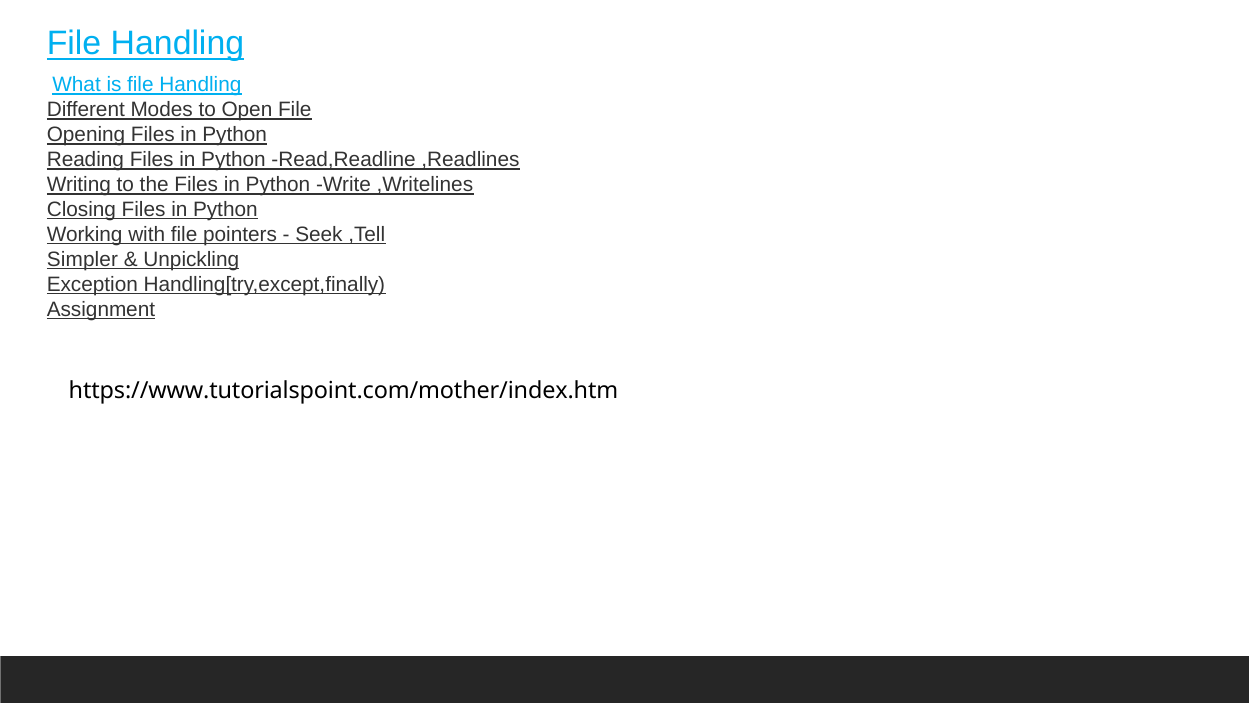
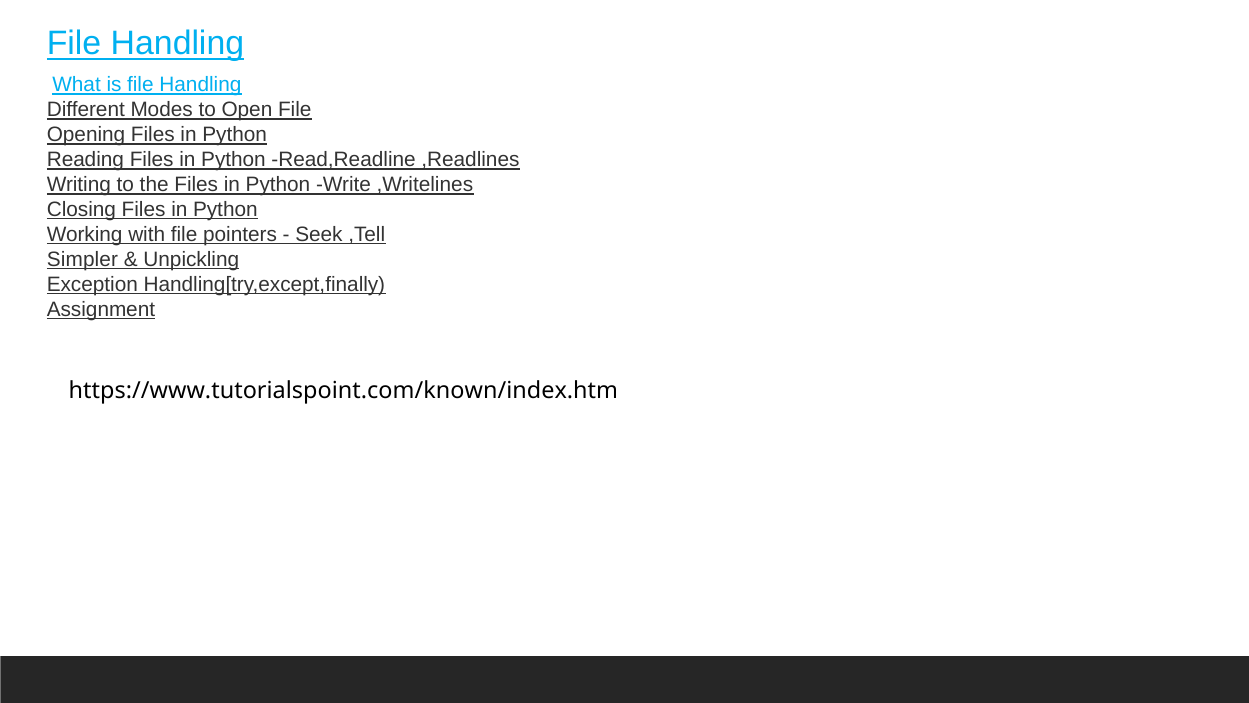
https://www.tutorialspoint.com/mother/index.htm: https://www.tutorialspoint.com/mother/index.htm -> https://www.tutorialspoint.com/known/index.htm
